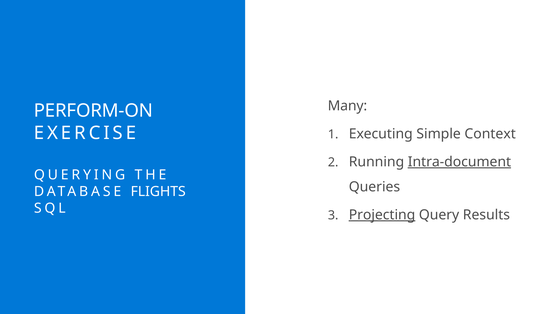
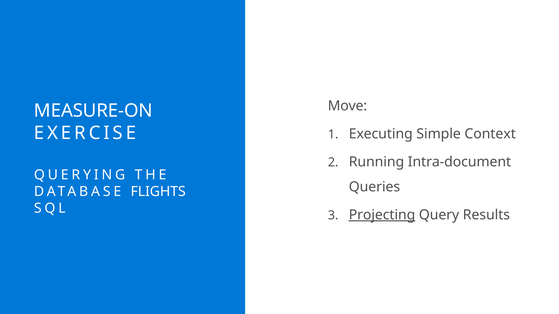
Many: Many -> Move
PERFORM-ON: PERFORM-ON -> MEASURE-ON
Intra-document underline: present -> none
